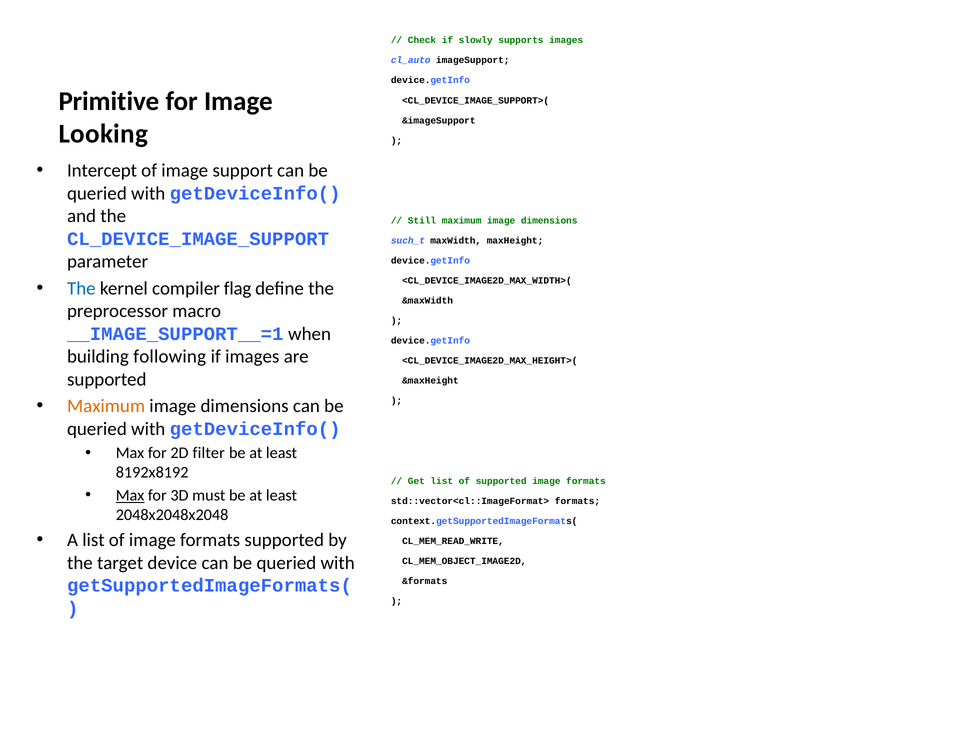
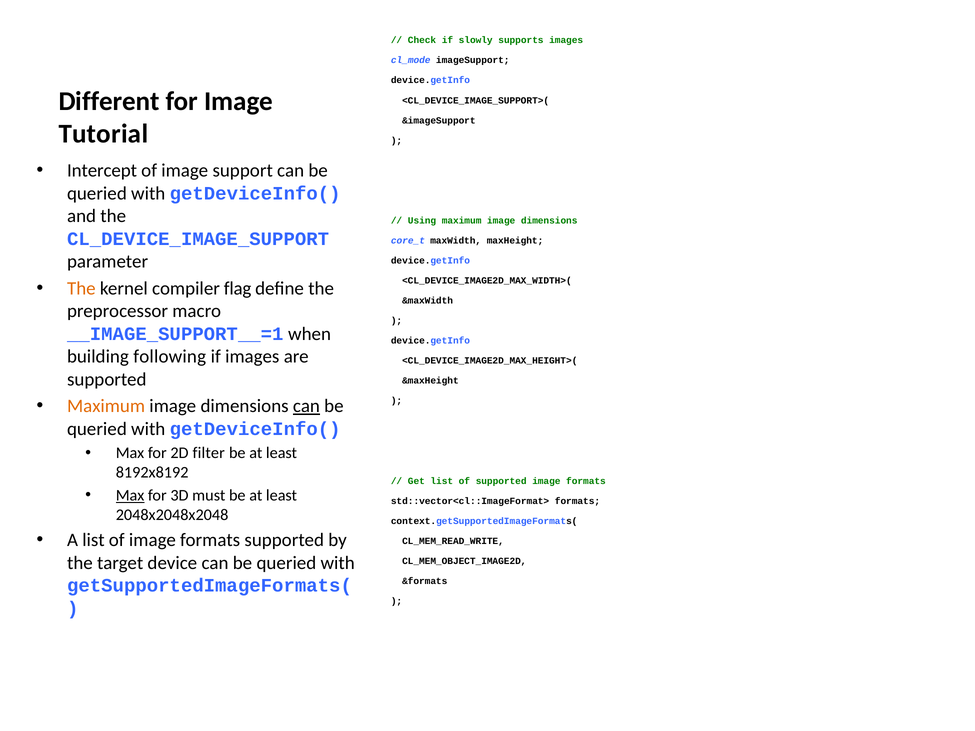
cl_auto: cl_auto -> cl_mode
Primitive: Primitive -> Different
Looking: Looking -> Tutorial
Still: Still -> Using
such_t: such_t -> core_t
The at (81, 288) colour: blue -> orange
can at (306, 406) underline: none -> present
